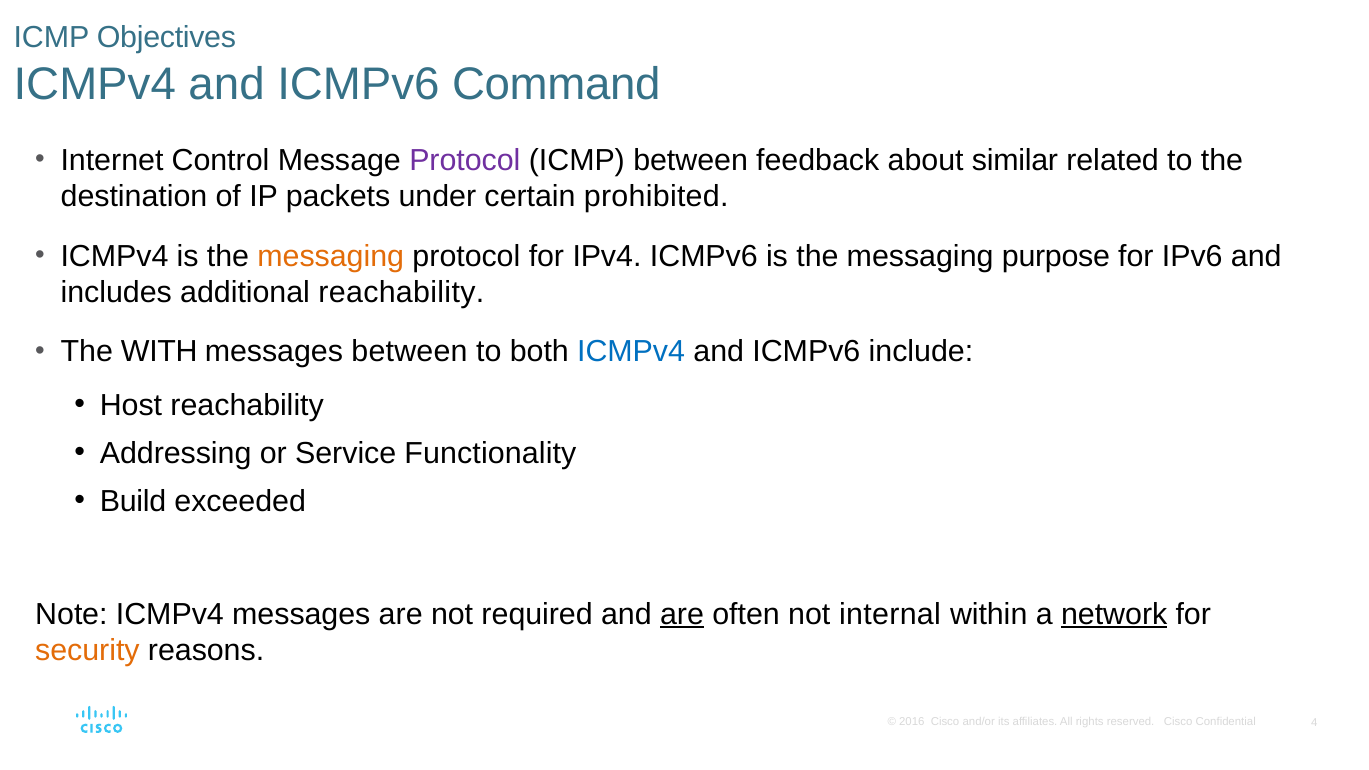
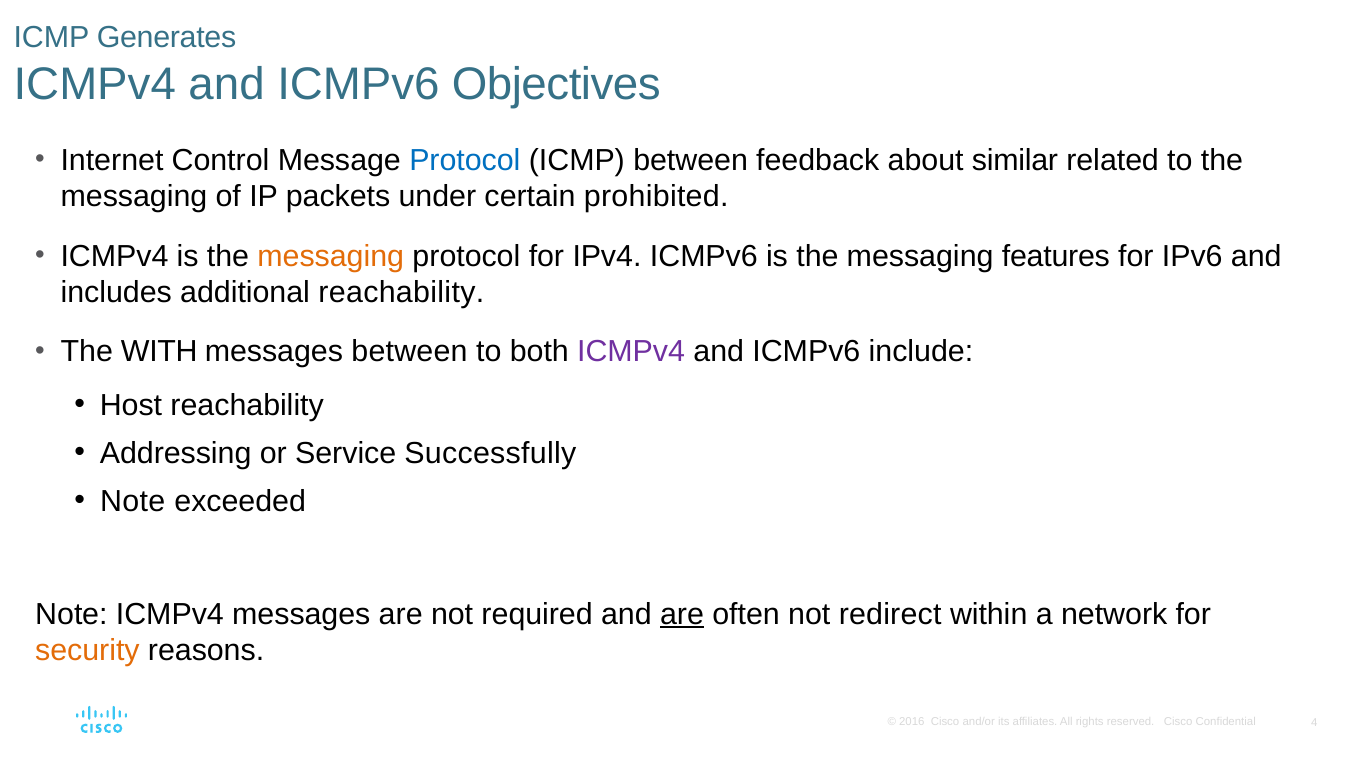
Objectives: Objectives -> Generates
Command: Command -> Objectives
Protocol at (465, 160) colour: purple -> blue
destination at (134, 197): destination -> messaging
purpose: purpose -> features
ICMPv4 at (631, 352) colour: blue -> purple
Functionality: Functionality -> Successfully
Build at (133, 501): Build -> Note
internal: internal -> redirect
network underline: present -> none
